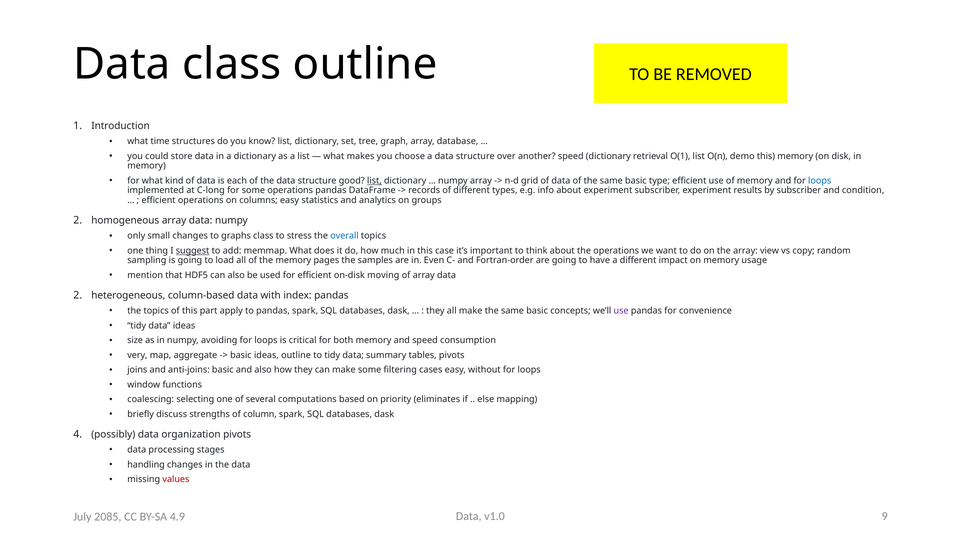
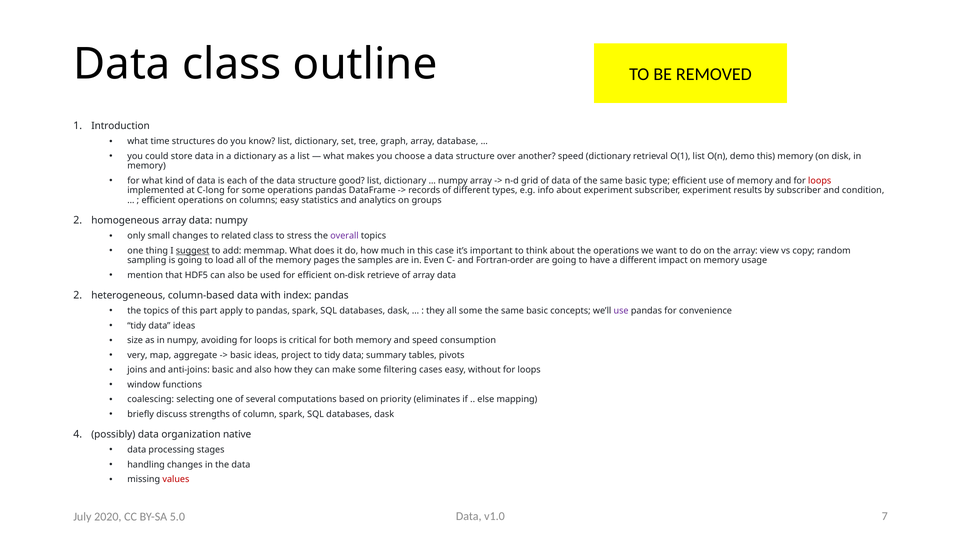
list at (374, 181) underline: present -> none
loops at (820, 181) colour: blue -> red
graphs: graphs -> related
overall colour: blue -> purple
moving: moving -> retrieve
all make: make -> some
ideas outline: outline -> project
organization pivots: pivots -> native
9: 9 -> 7
2085: 2085 -> 2020
4.9: 4.9 -> 5.0
